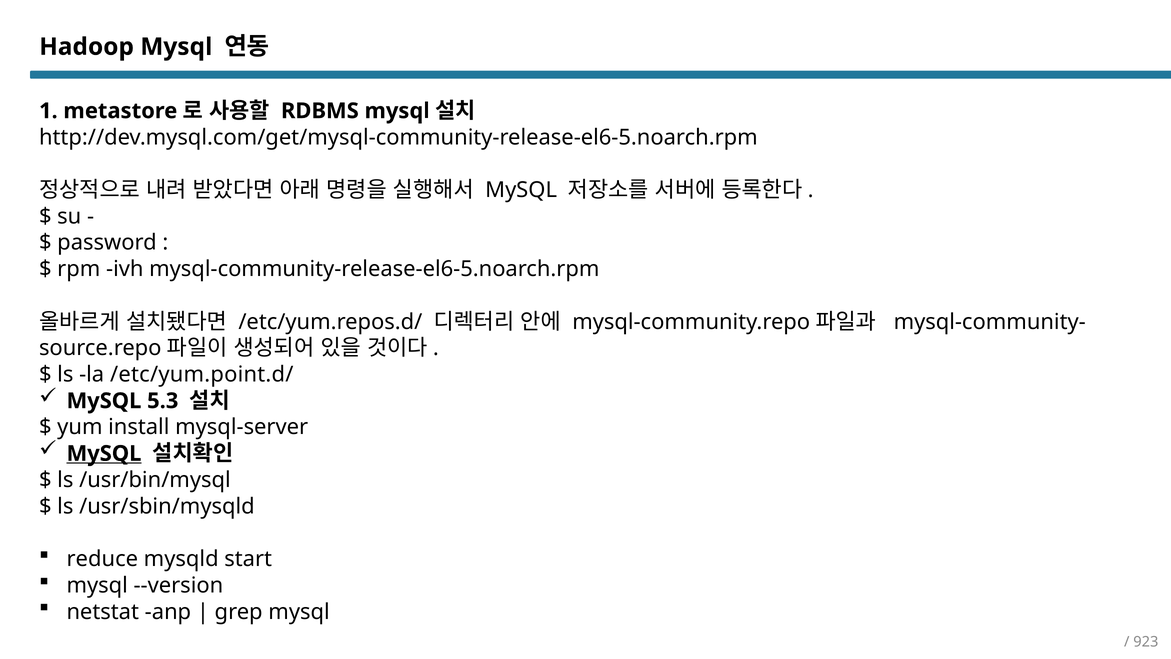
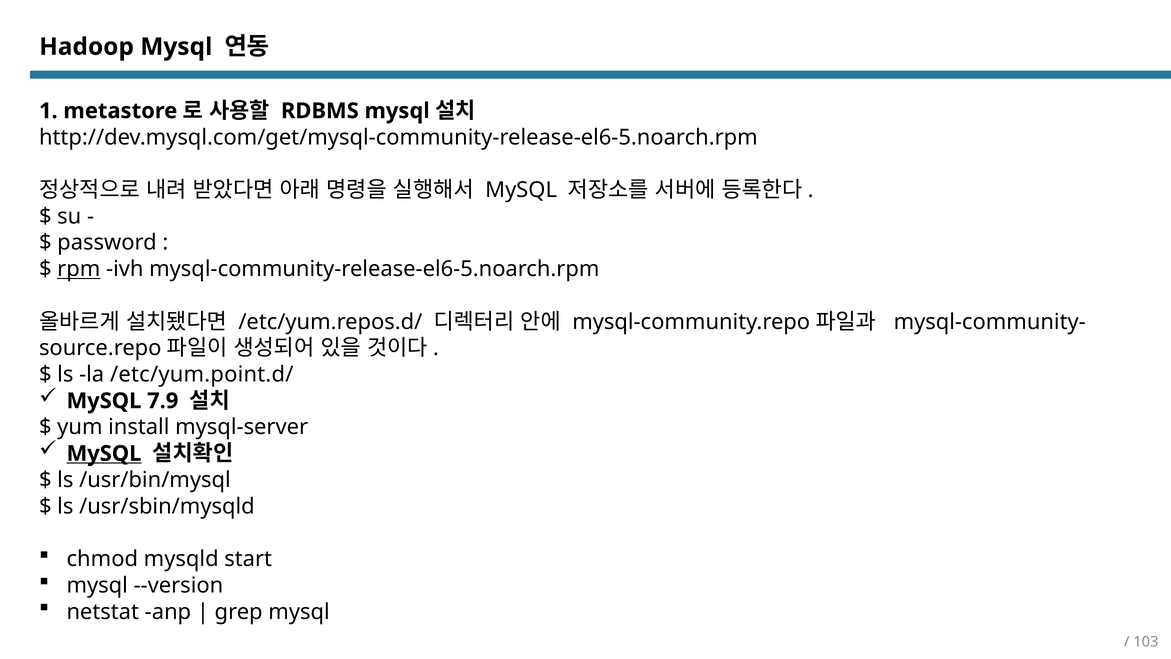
rpm underline: none -> present
5.3: 5.3 -> 7.9
reduce: reduce -> chmod
923: 923 -> 103
